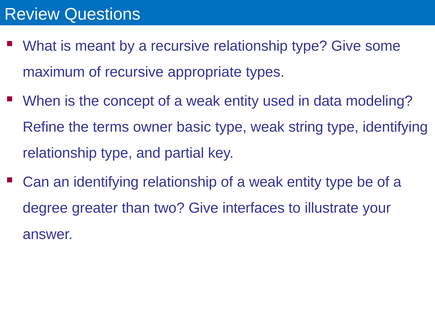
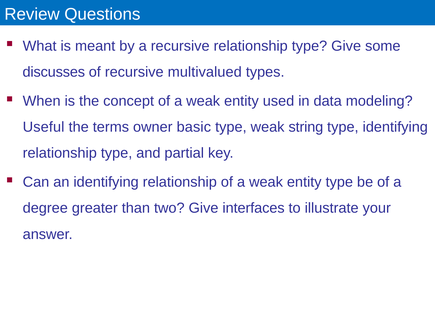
maximum: maximum -> discusses
appropriate: appropriate -> multivalued
Refine: Refine -> Useful
